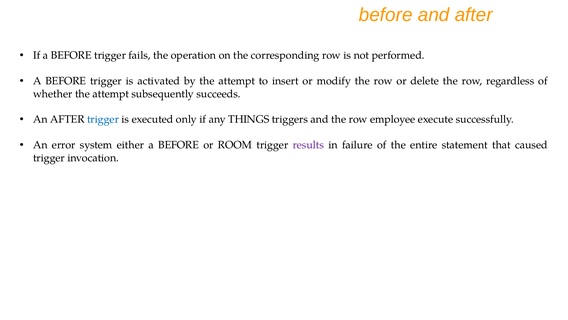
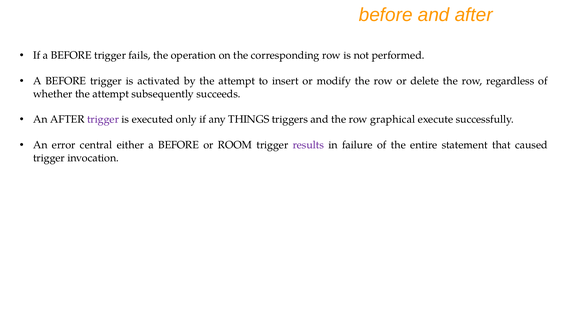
trigger at (103, 119) colour: blue -> purple
employee: employee -> graphical
system: system -> central
